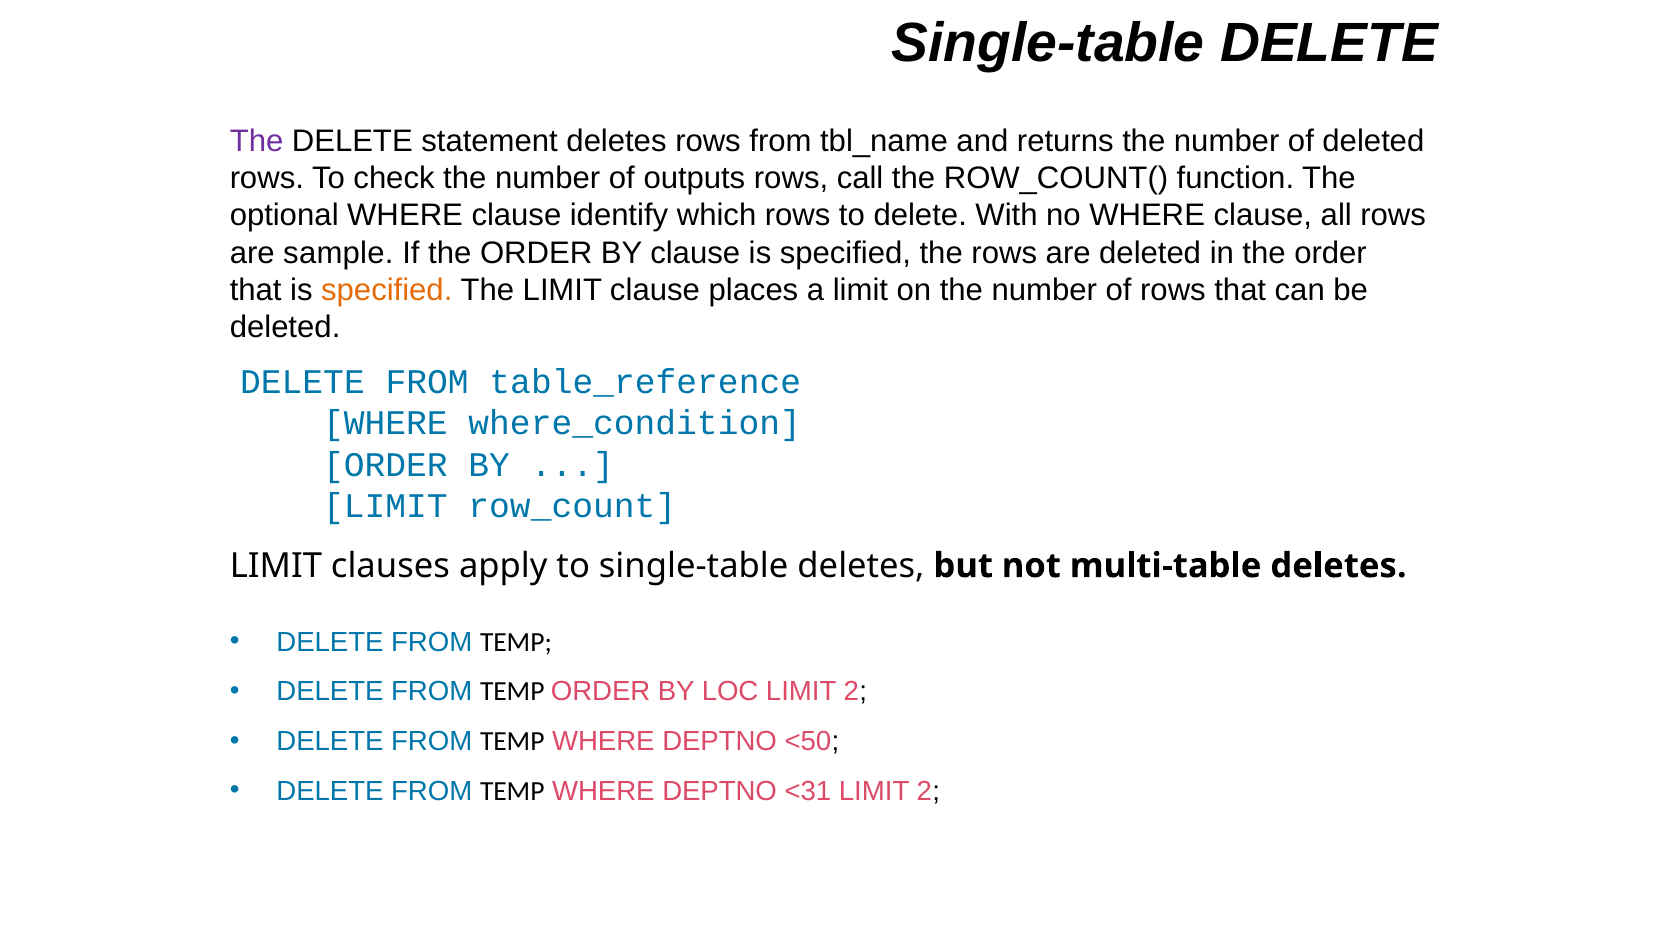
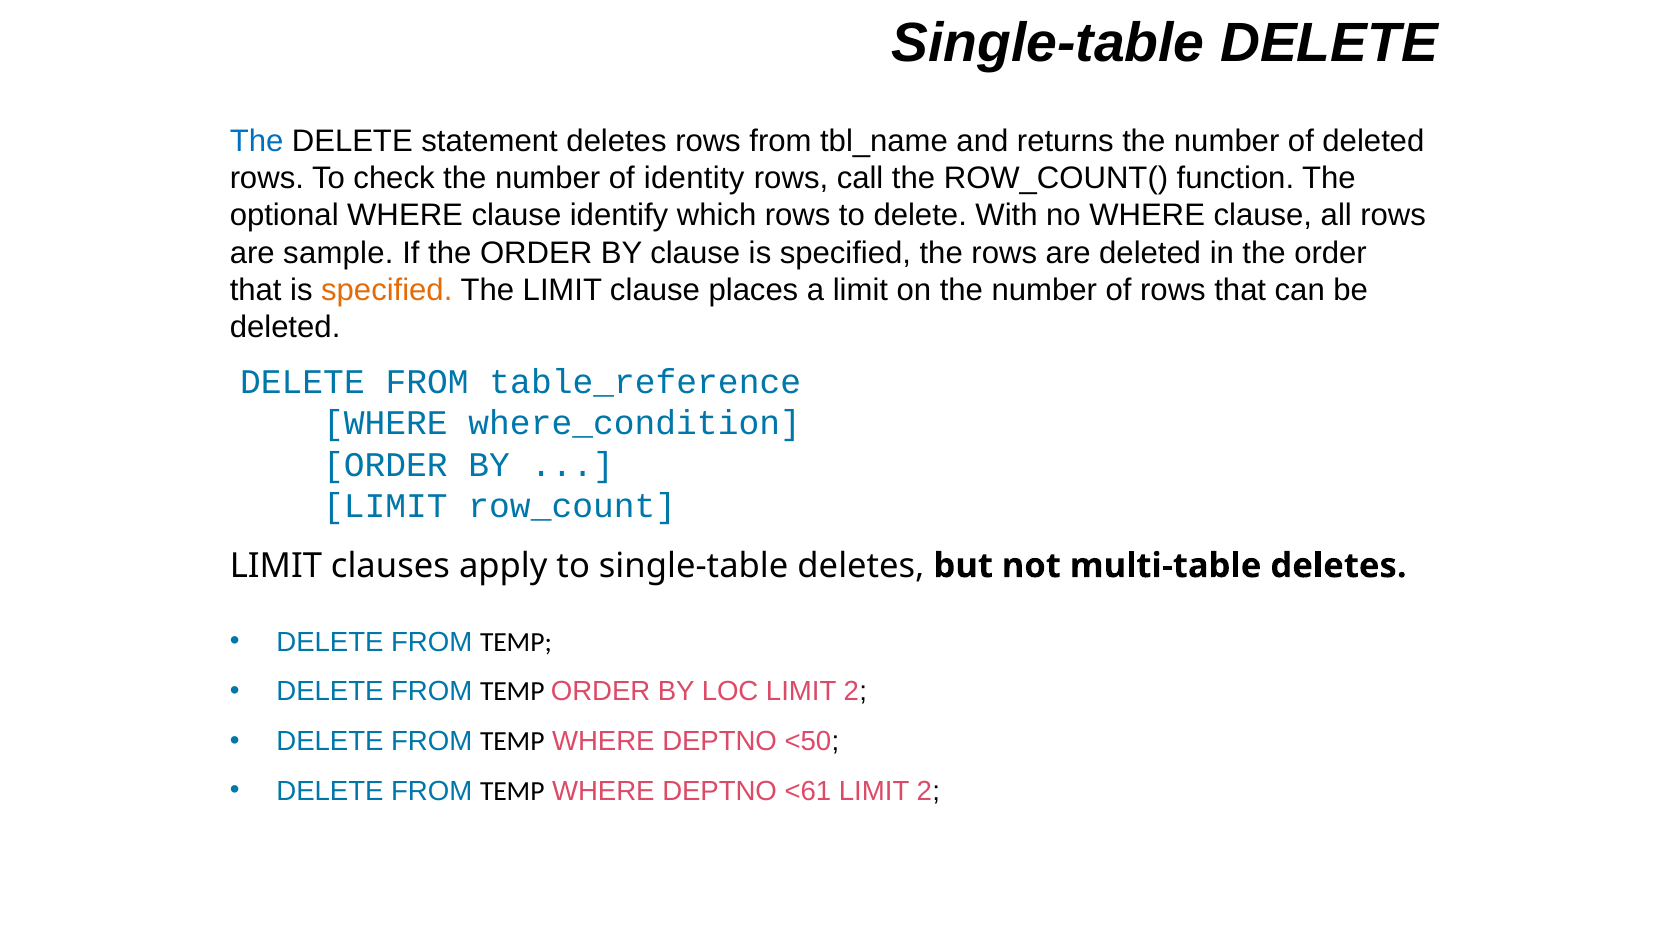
The at (257, 141) colour: purple -> blue
outputs: outputs -> identity
<31: <31 -> <61
